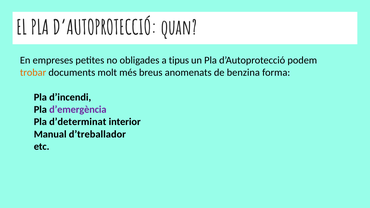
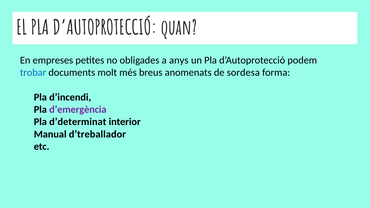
tipus: tipus -> anys
trobar colour: orange -> blue
benzina: benzina -> sordesa
